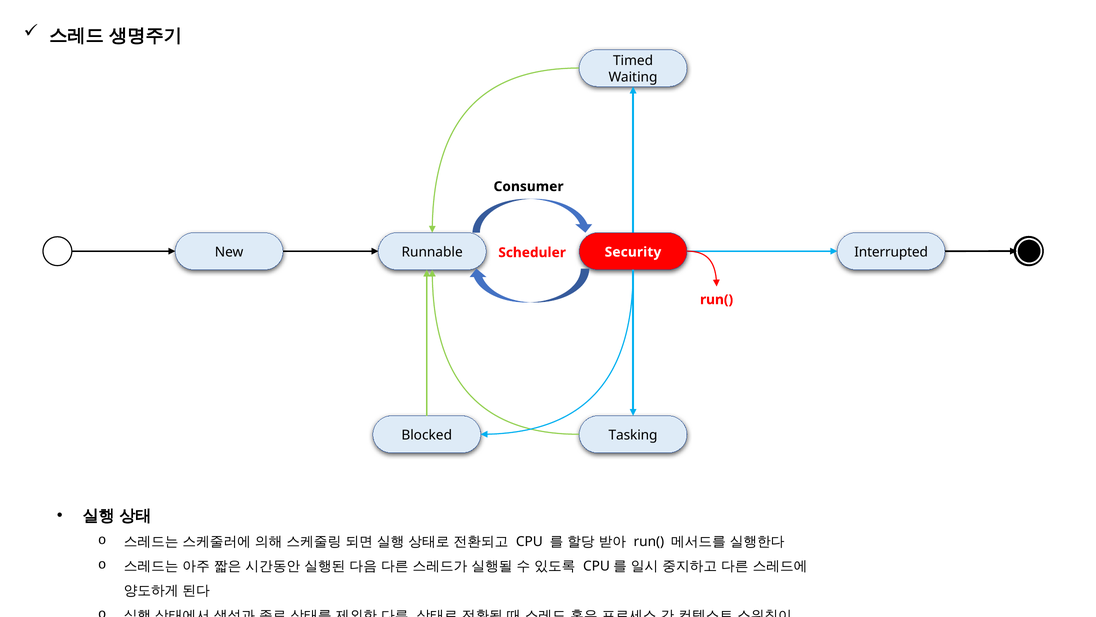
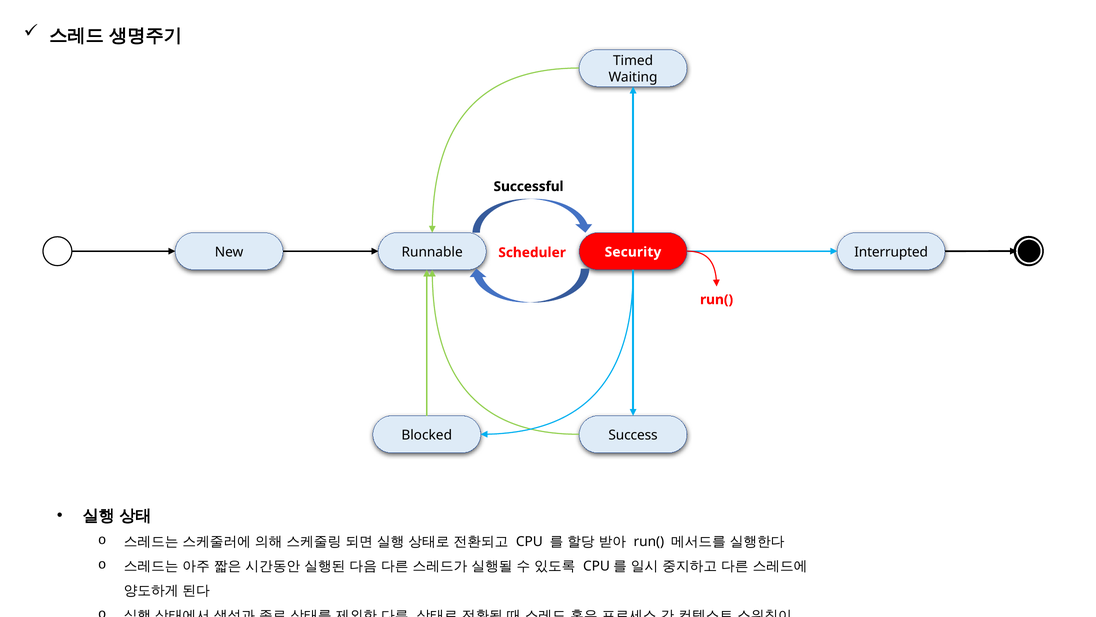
Consumer: Consumer -> Successful
Tasking: Tasking -> Success
